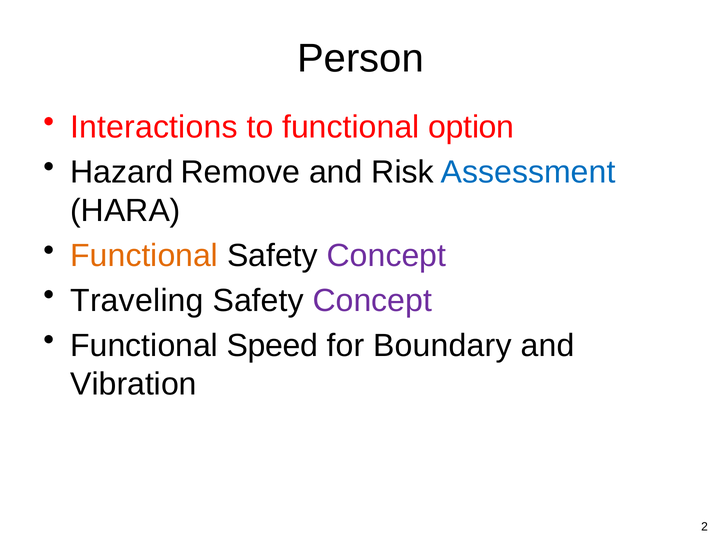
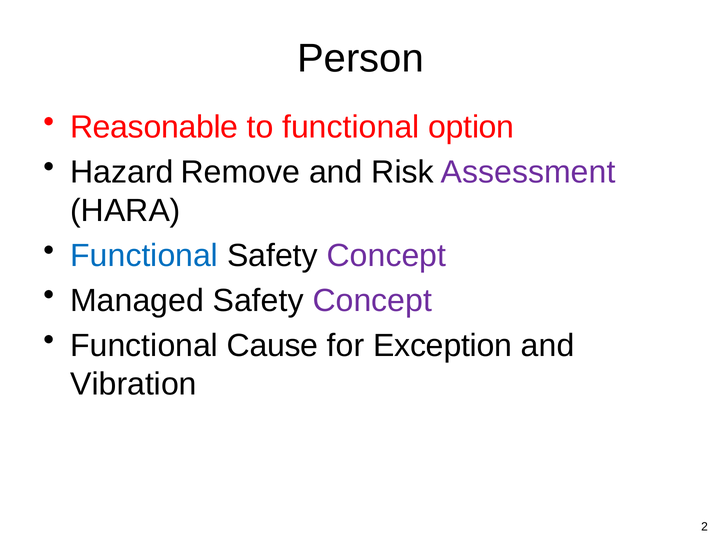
Interactions: Interactions -> Reasonable
Assessment colour: blue -> purple
Functional at (144, 256) colour: orange -> blue
Traveling: Traveling -> Managed
Speed: Speed -> Cause
Boundary: Boundary -> Exception
